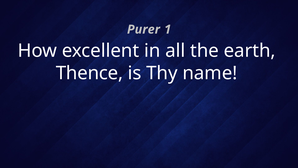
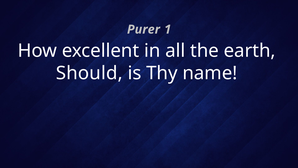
Thence: Thence -> Should
